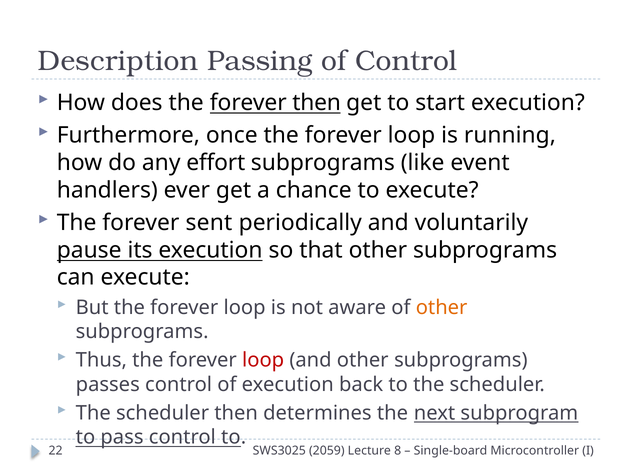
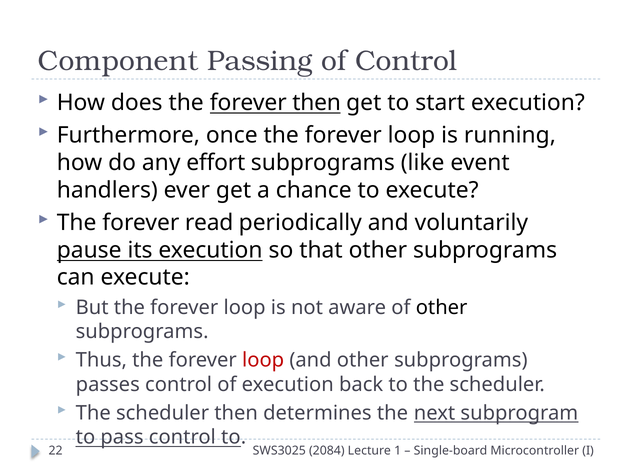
Description: Description -> Component
sent: sent -> read
other at (442, 307) colour: orange -> black
2059: 2059 -> 2084
8: 8 -> 1
